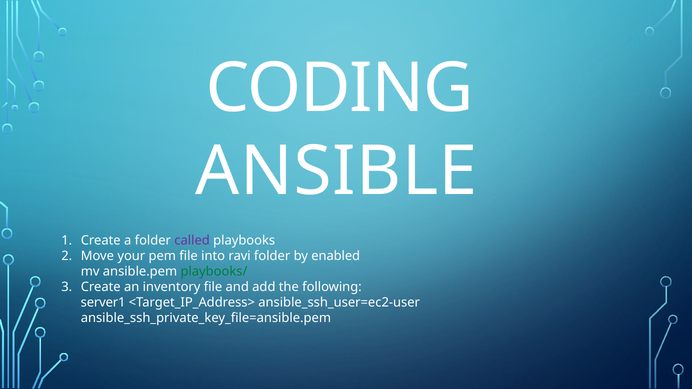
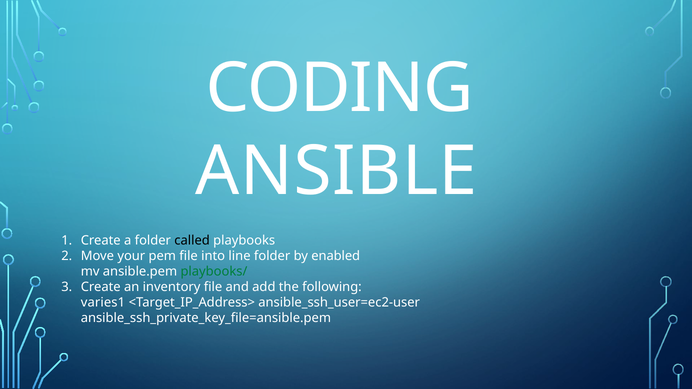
called colour: purple -> black
ravi: ravi -> line
server1: server1 -> varies1
